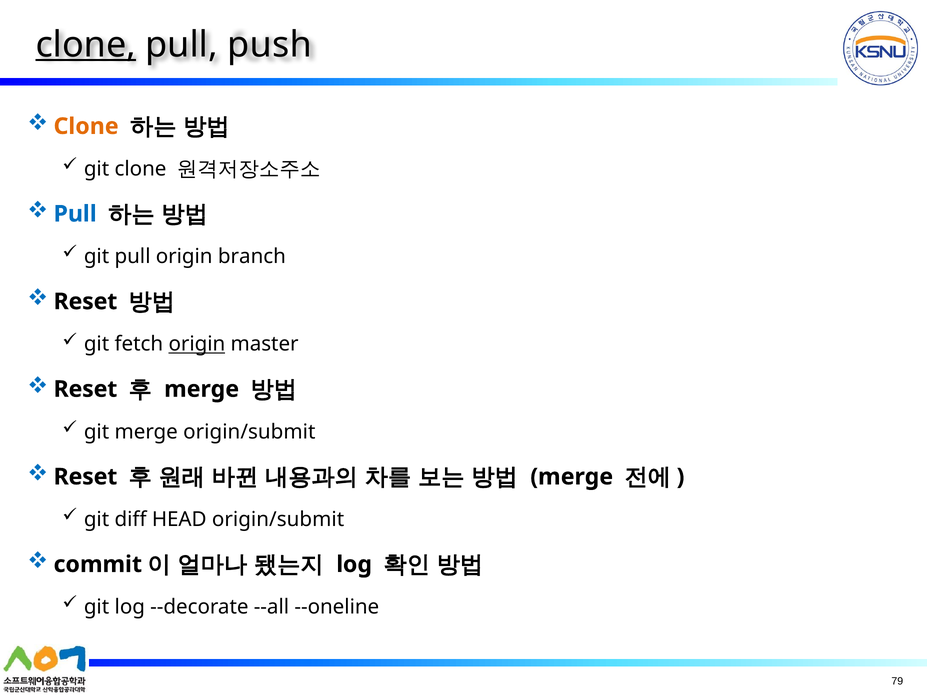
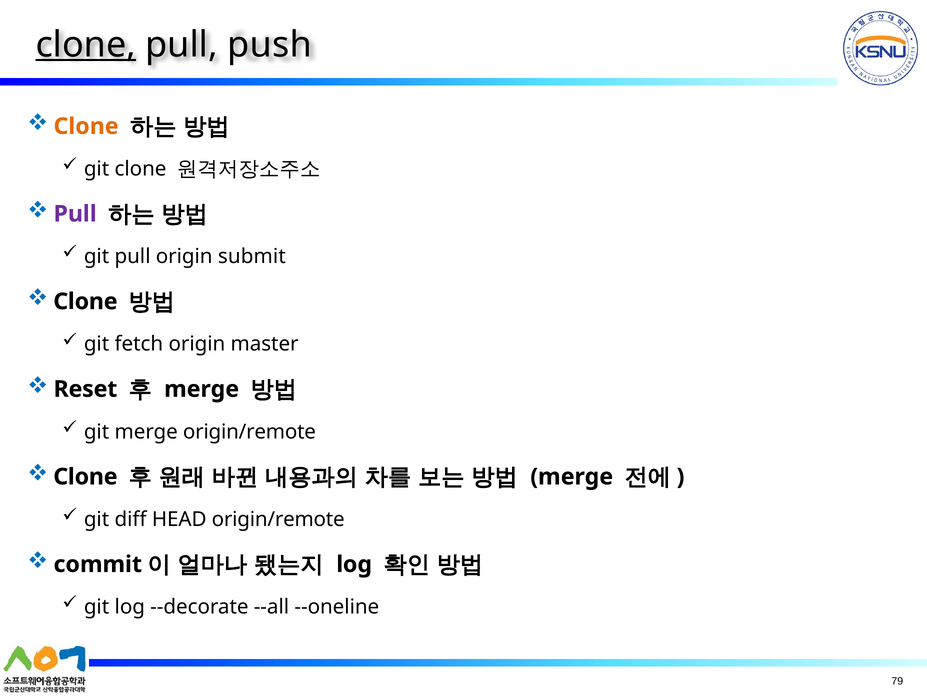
Pull at (75, 214) colour: blue -> purple
branch: branch -> submit
Reset at (85, 301): Reset -> Clone
origin at (197, 344) underline: present -> none
merge origin/submit: origin/submit -> origin/remote
Reset at (85, 476): Reset -> Clone
HEAD origin/submit: origin/submit -> origin/remote
